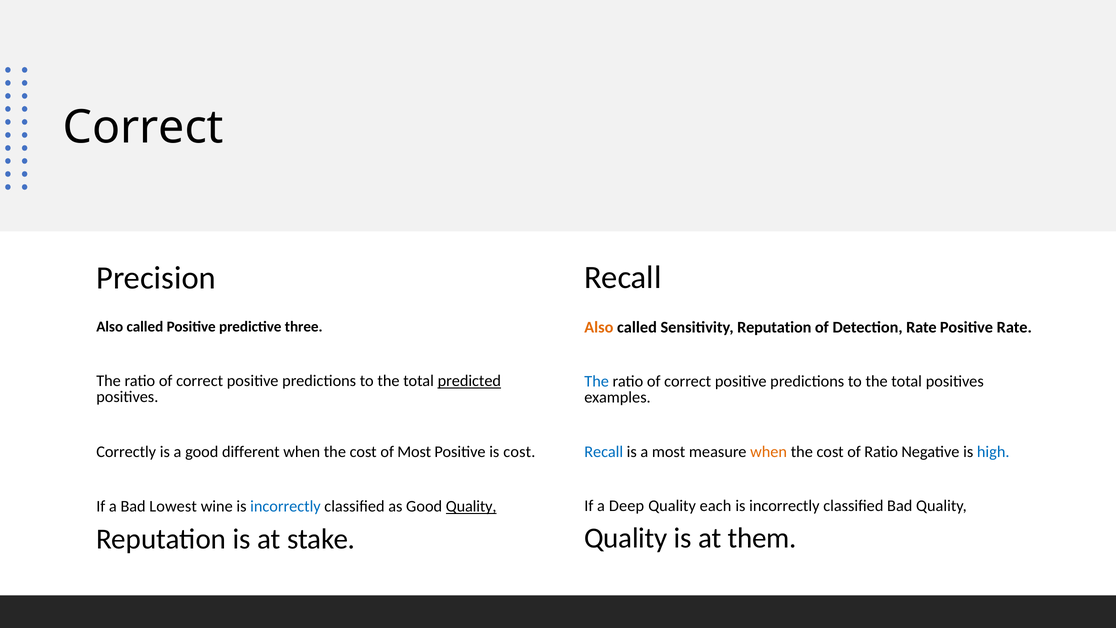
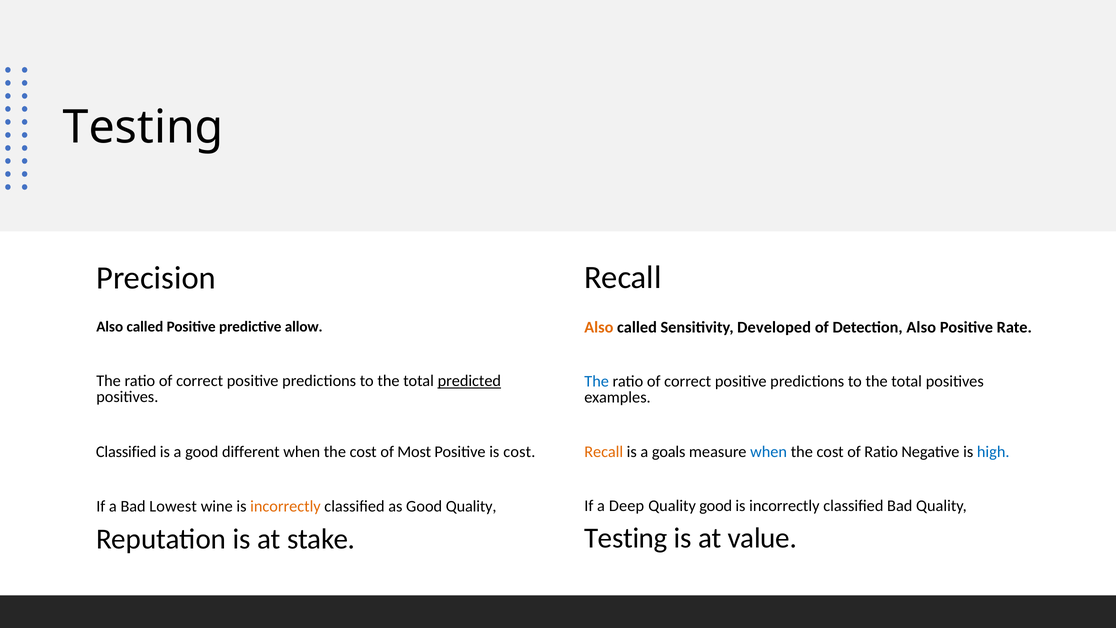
Correct at (143, 127): Correct -> Testing
Sensitivity Reputation: Reputation -> Developed
Detection Rate: Rate -> Also
three: three -> allow
Recall at (604, 451) colour: blue -> orange
a most: most -> goals
when at (769, 451) colour: orange -> blue
Correctly at (126, 452): Correctly -> Classified
Quality each: each -> good
incorrectly at (285, 506) colour: blue -> orange
Quality at (471, 506) underline: present -> none
Quality at (626, 538): Quality -> Testing
them: them -> value
